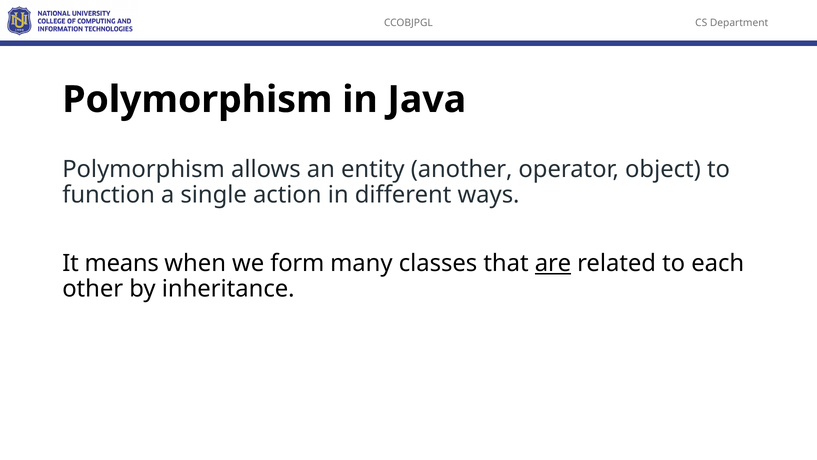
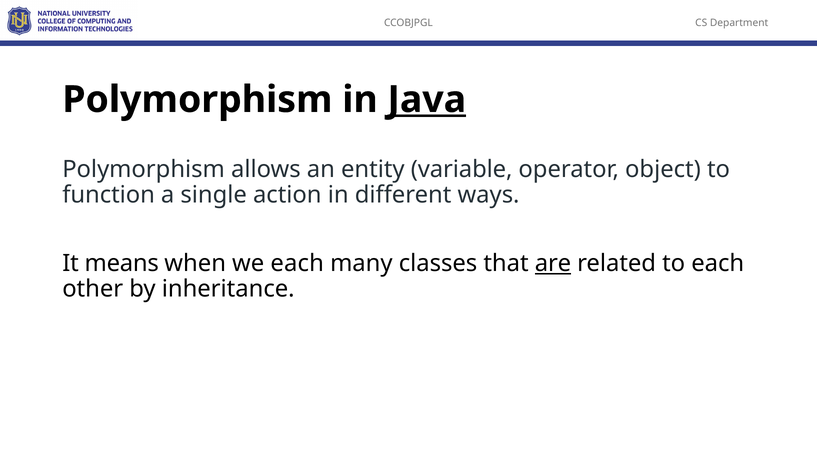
Java underline: none -> present
another: another -> variable
we form: form -> each
